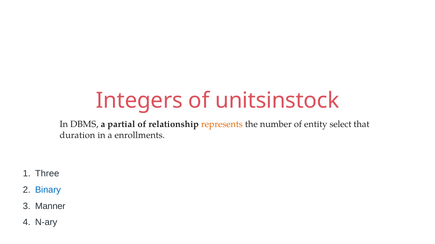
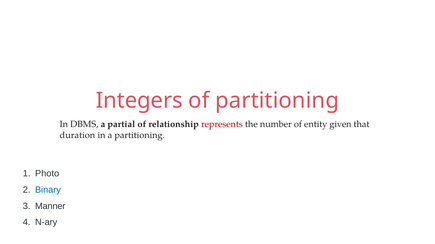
of unitsinstock: unitsinstock -> partitioning
represents colour: orange -> red
select: select -> given
a enrollments: enrollments -> partitioning
Three: Three -> Photo
